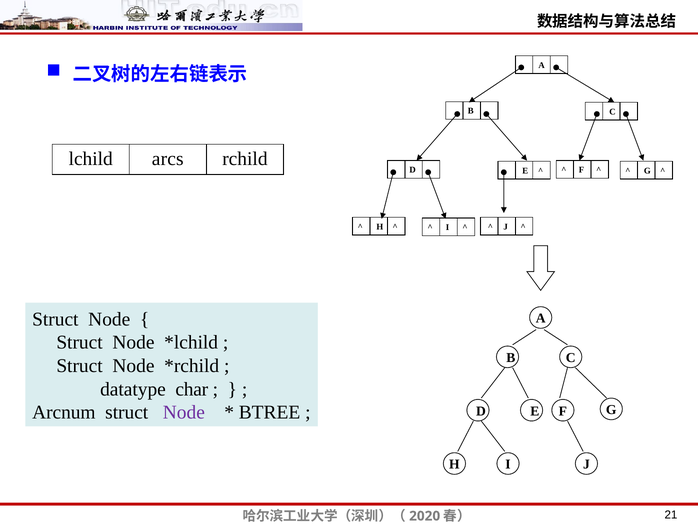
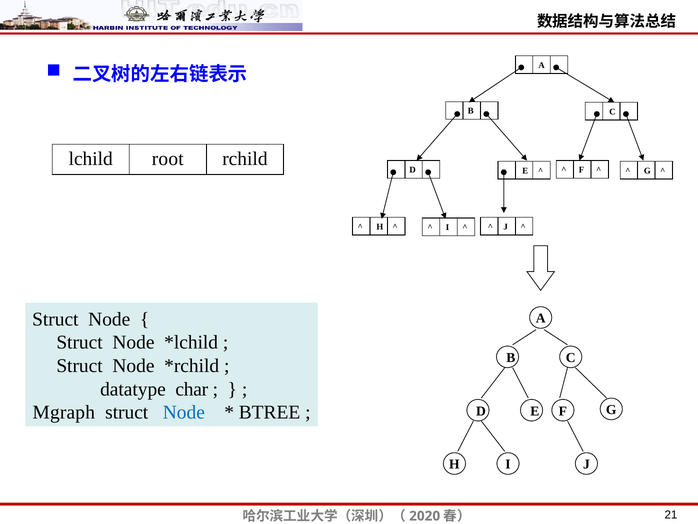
arcs: arcs -> root
Arcnum: Arcnum -> Mgraph
Node at (184, 412) colour: purple -> blue
